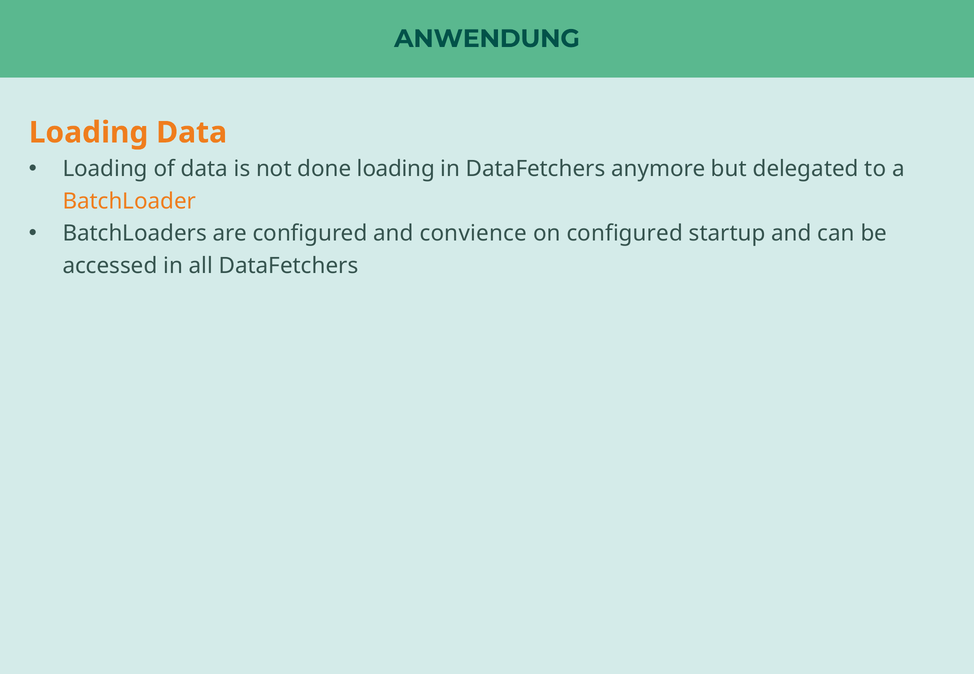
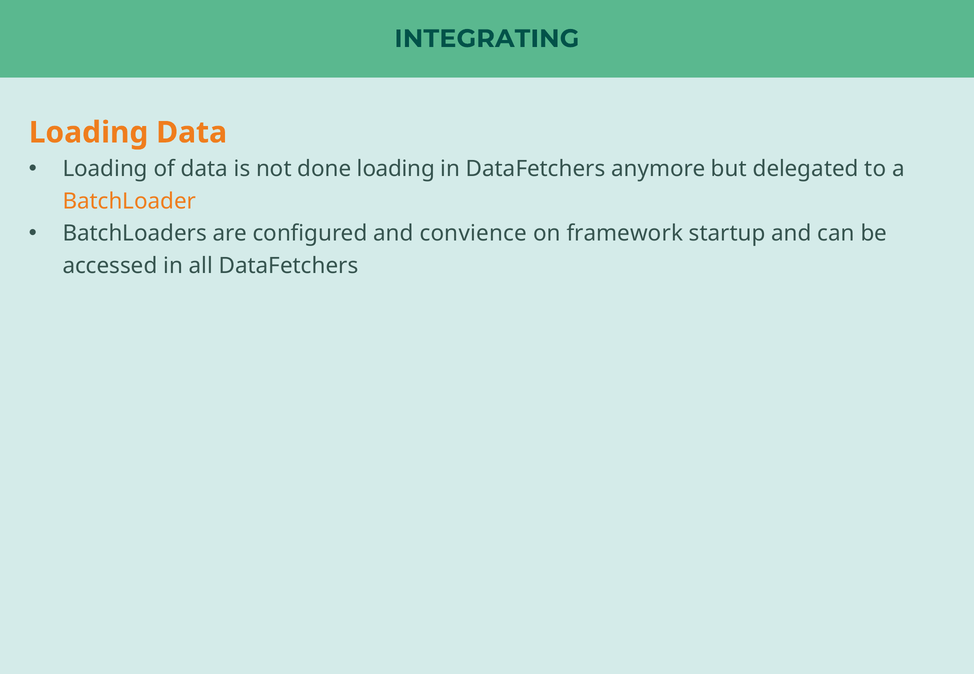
ANWENDUNG: ANWENDUNG -> INTEGRATING
on configured: configured -> framework
